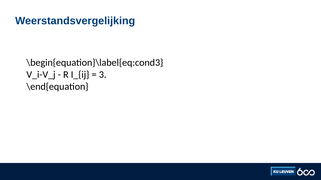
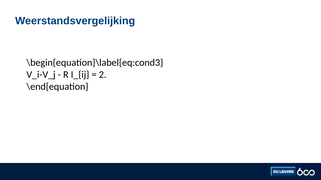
3: 3 -> 2
